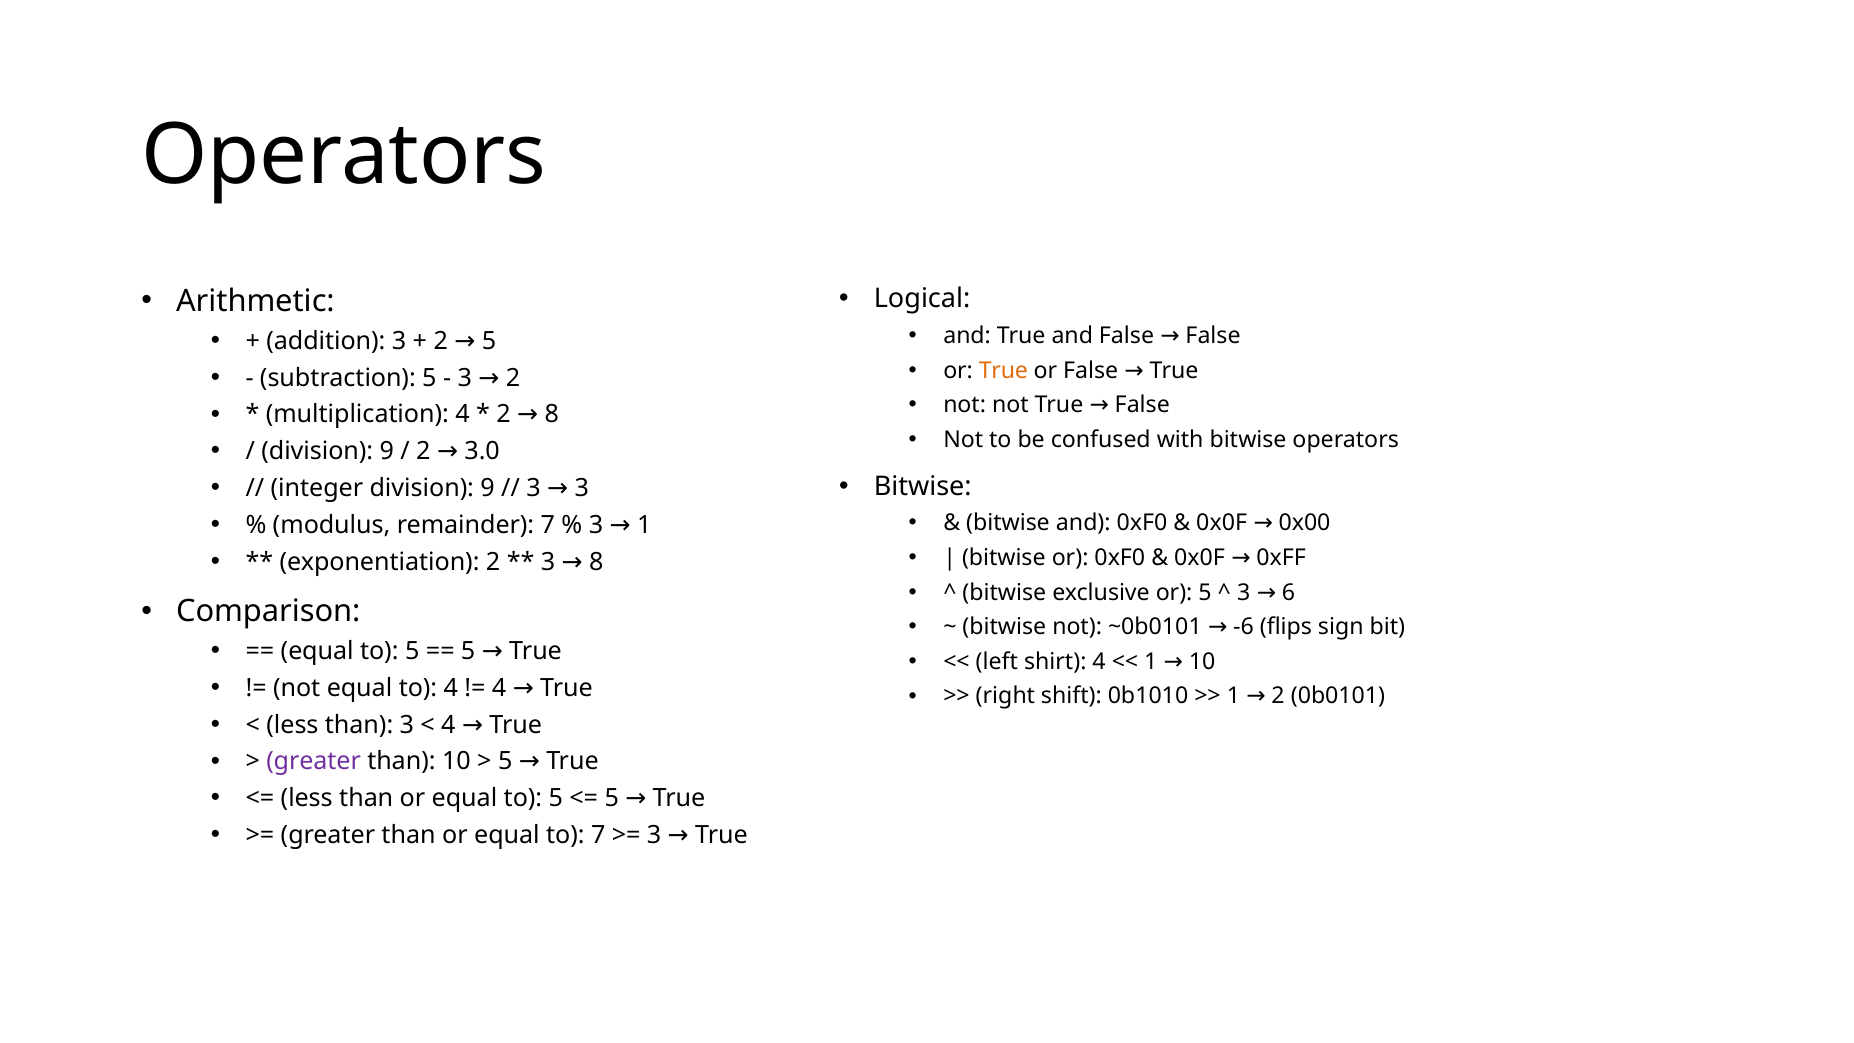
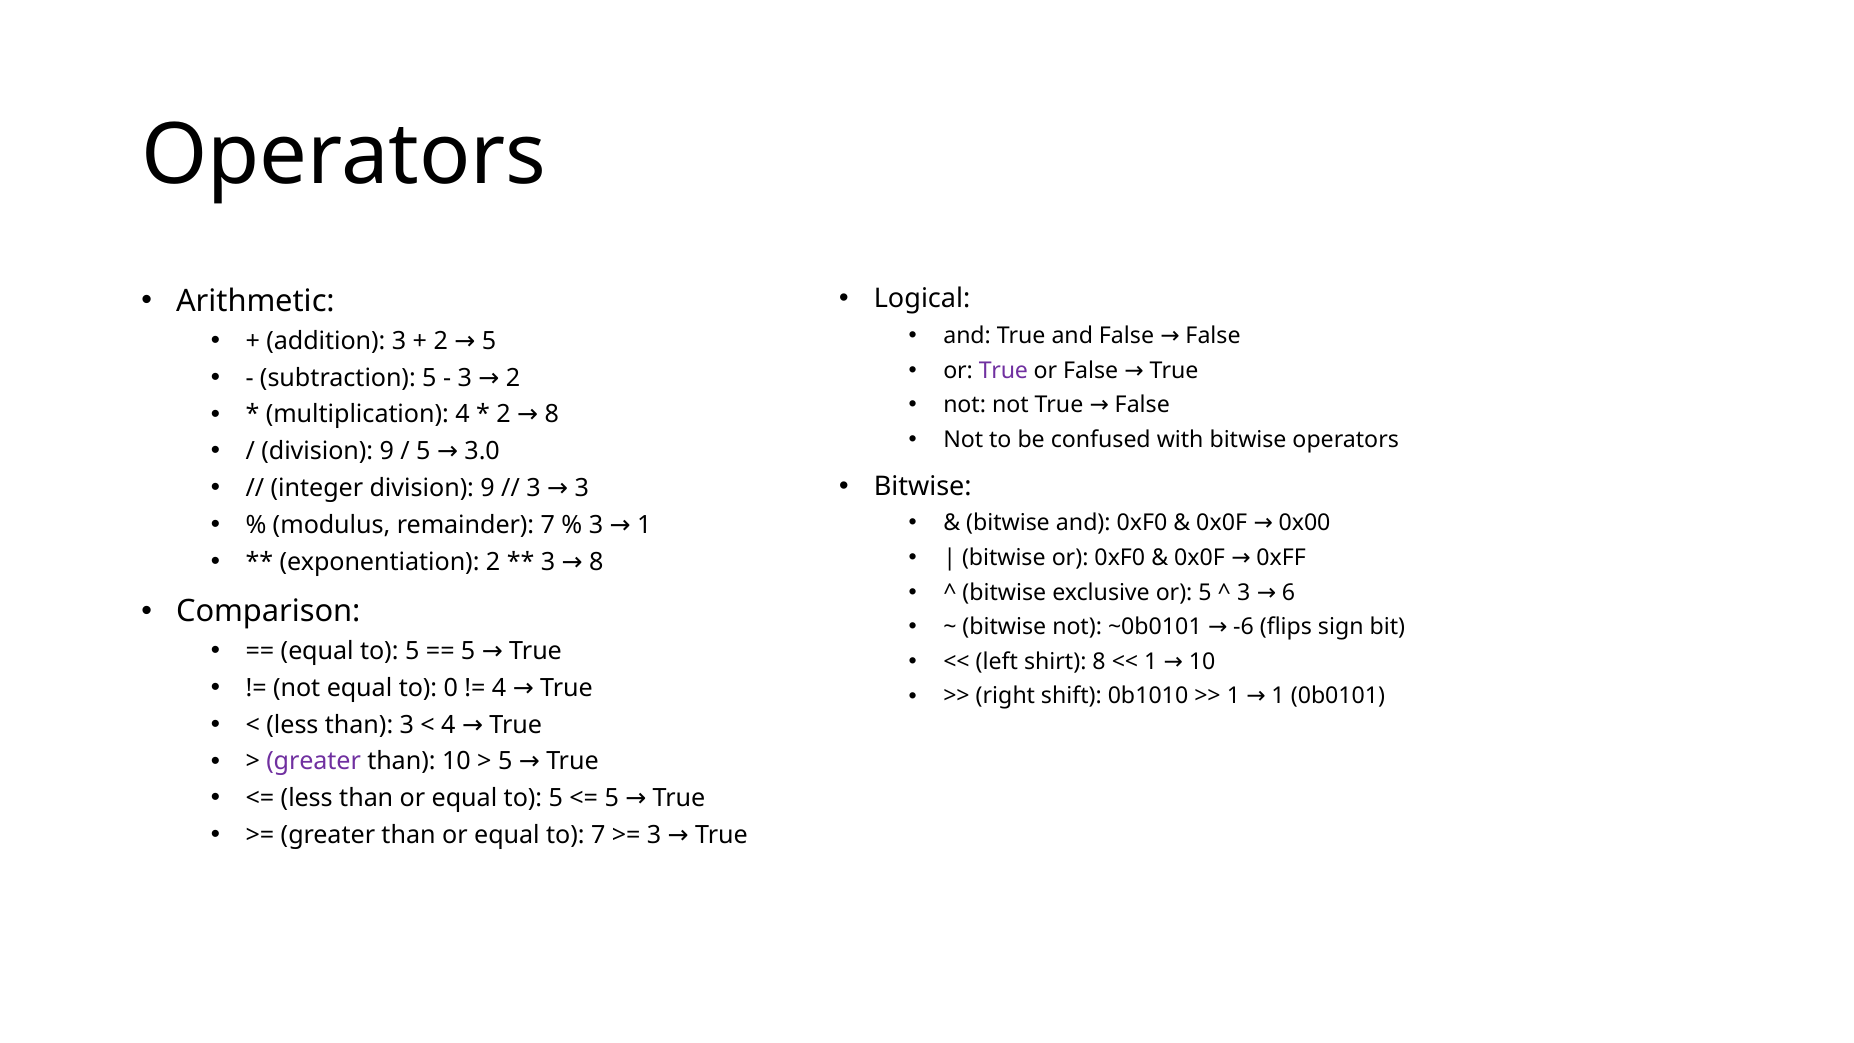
True at (1003, 370) colour: orange -> purple
2 at (423, 451): 2 -> 5
shirt 4: 4 -> 8
to 4: 4 -> 0
1 2: 2 -> 1
